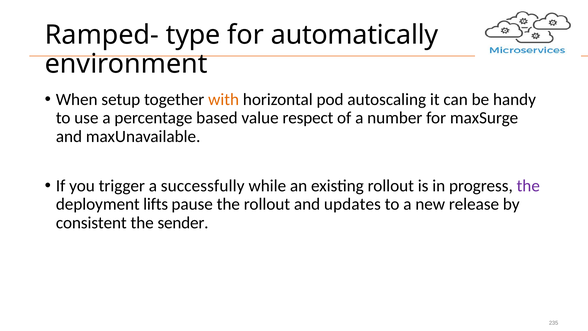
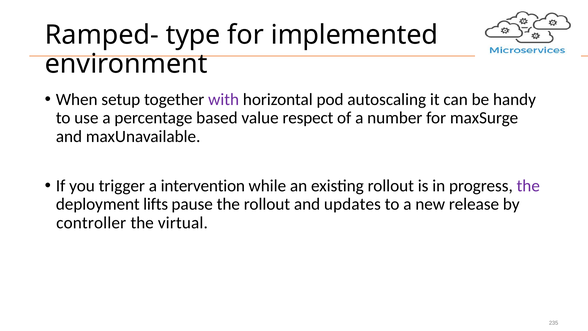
automatically: automatically -> implemented
with colour: orange -> purple
successfully: successfully -> intervention
consistent: consistent -> controller
sender: sender -> virtual
